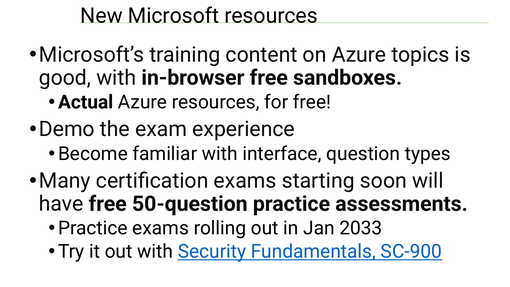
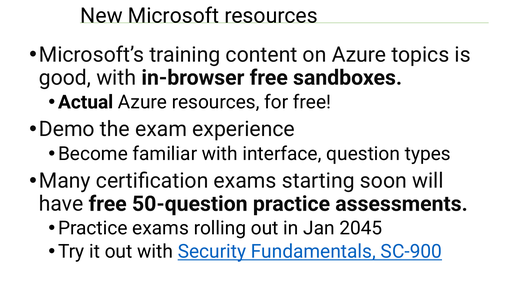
2033: 2033 -> 2045
